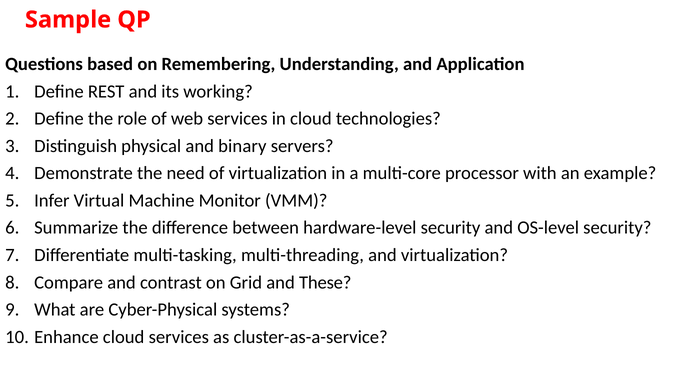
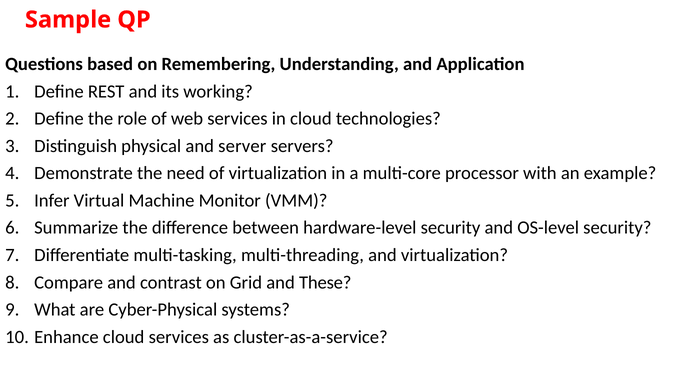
binary: binary -> server
